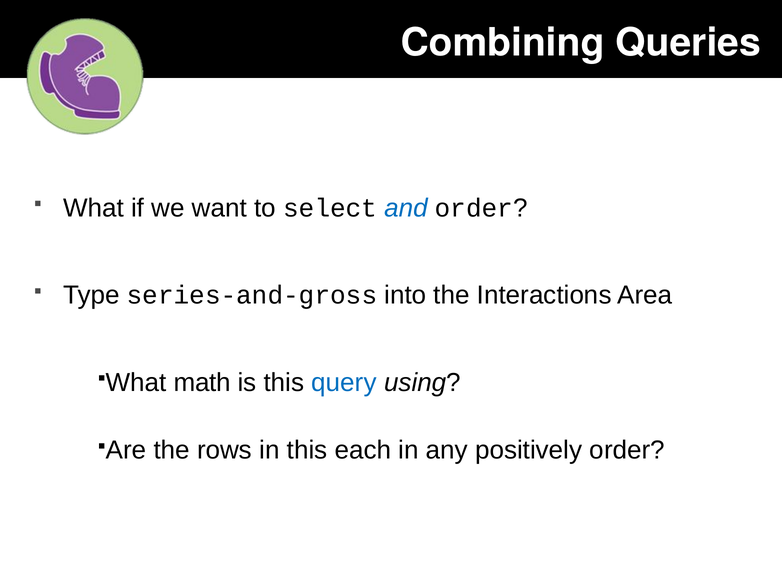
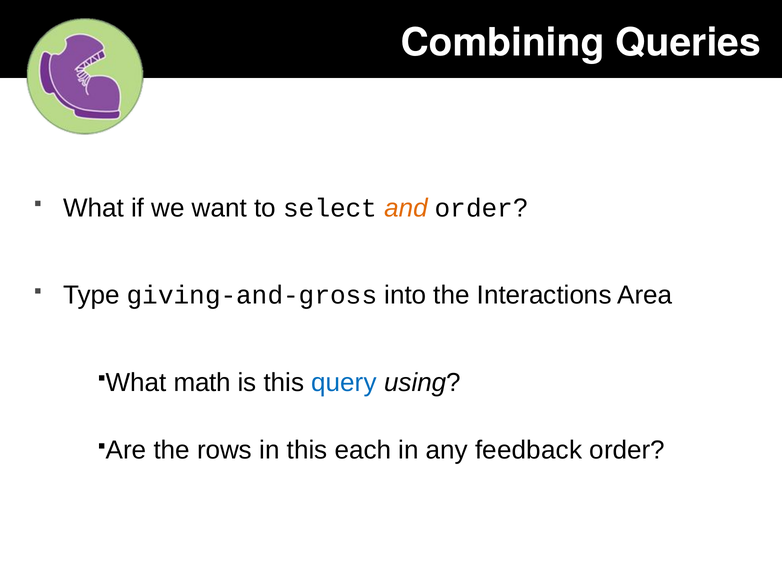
and colour: blue -> orange
series-and-gross: series-and-gross -> giving-and-gross
positively: positively -> feedback
